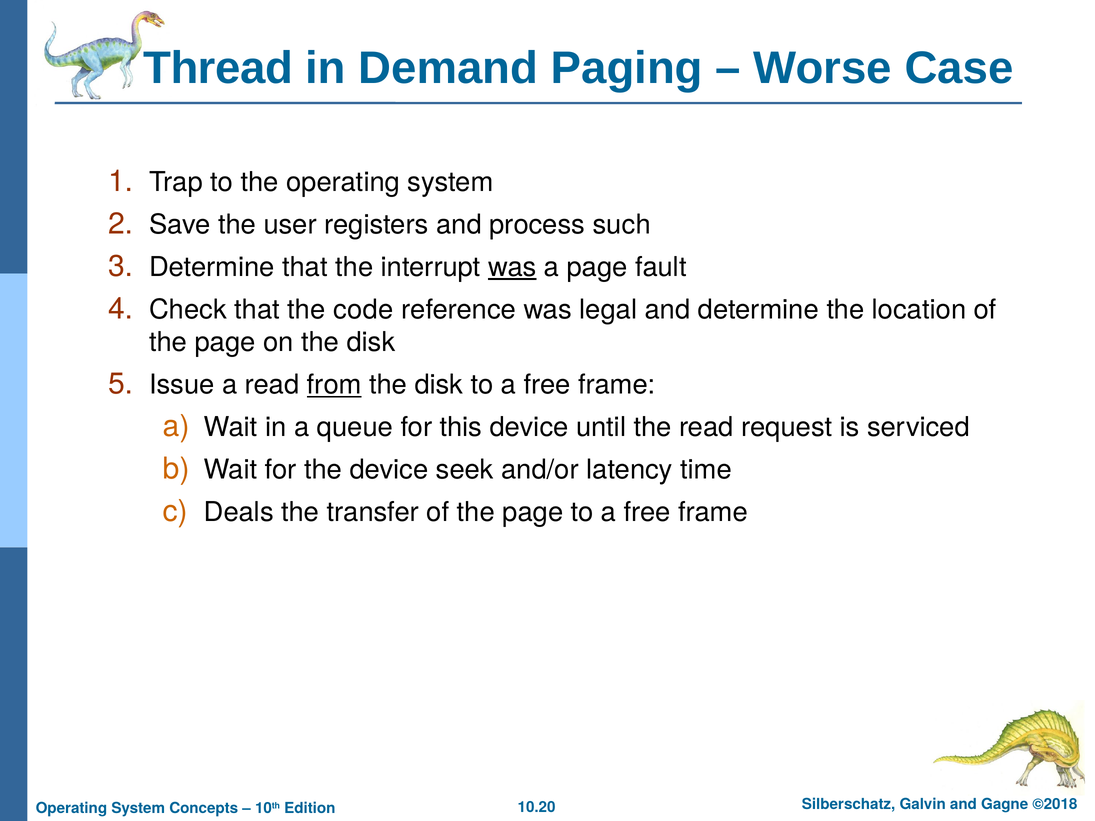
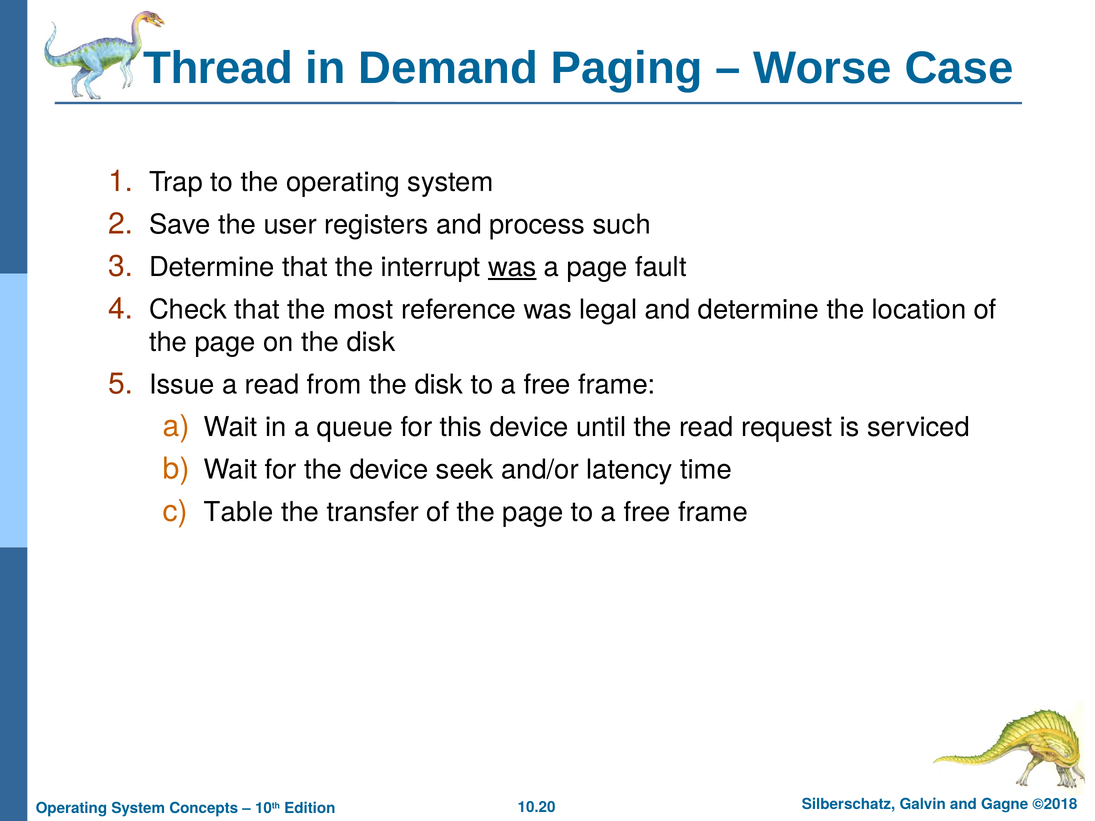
code: code -> most
from underline: present -> none
Deals: Deals -> Table
